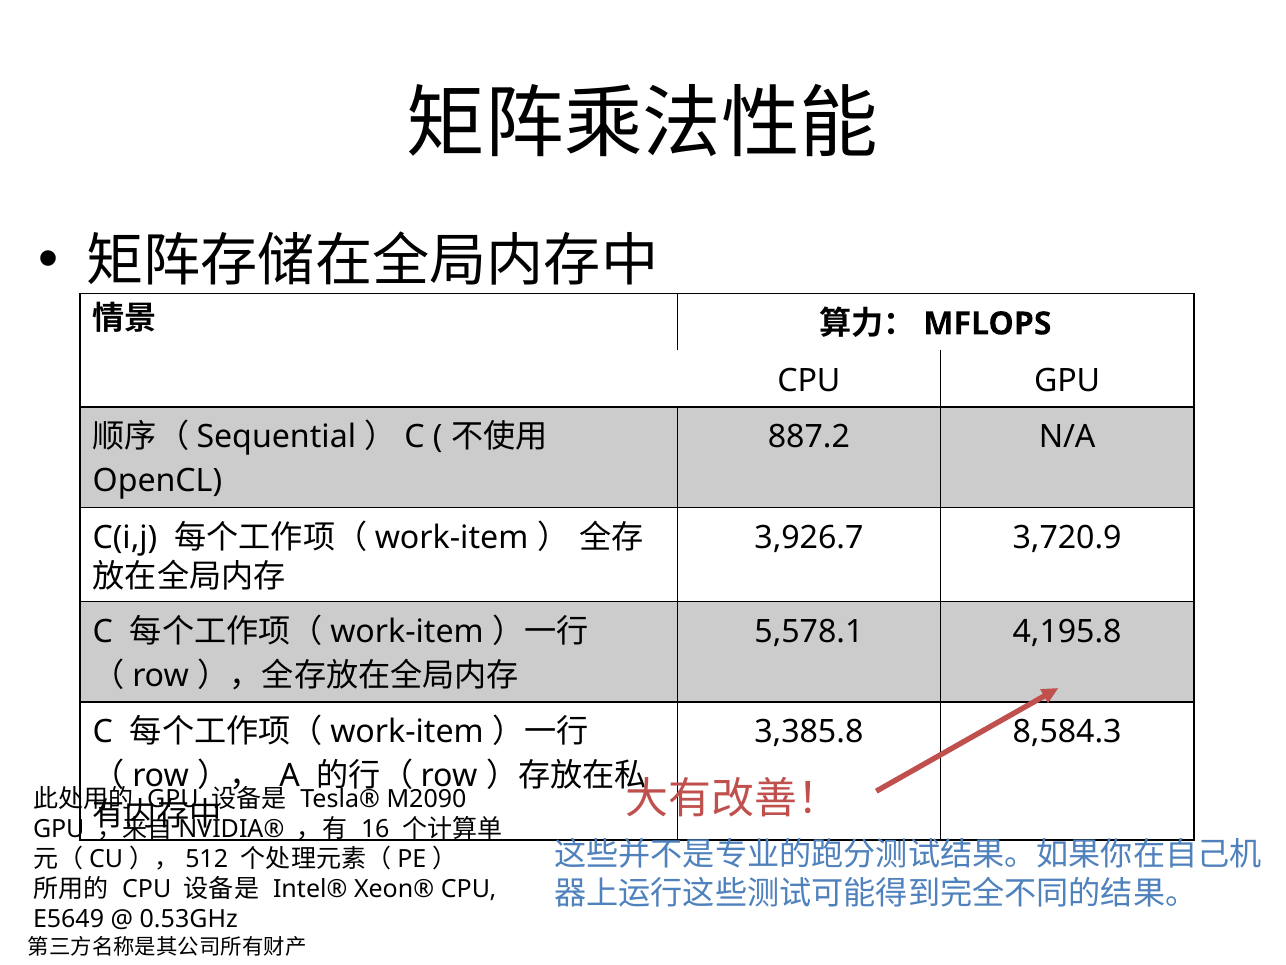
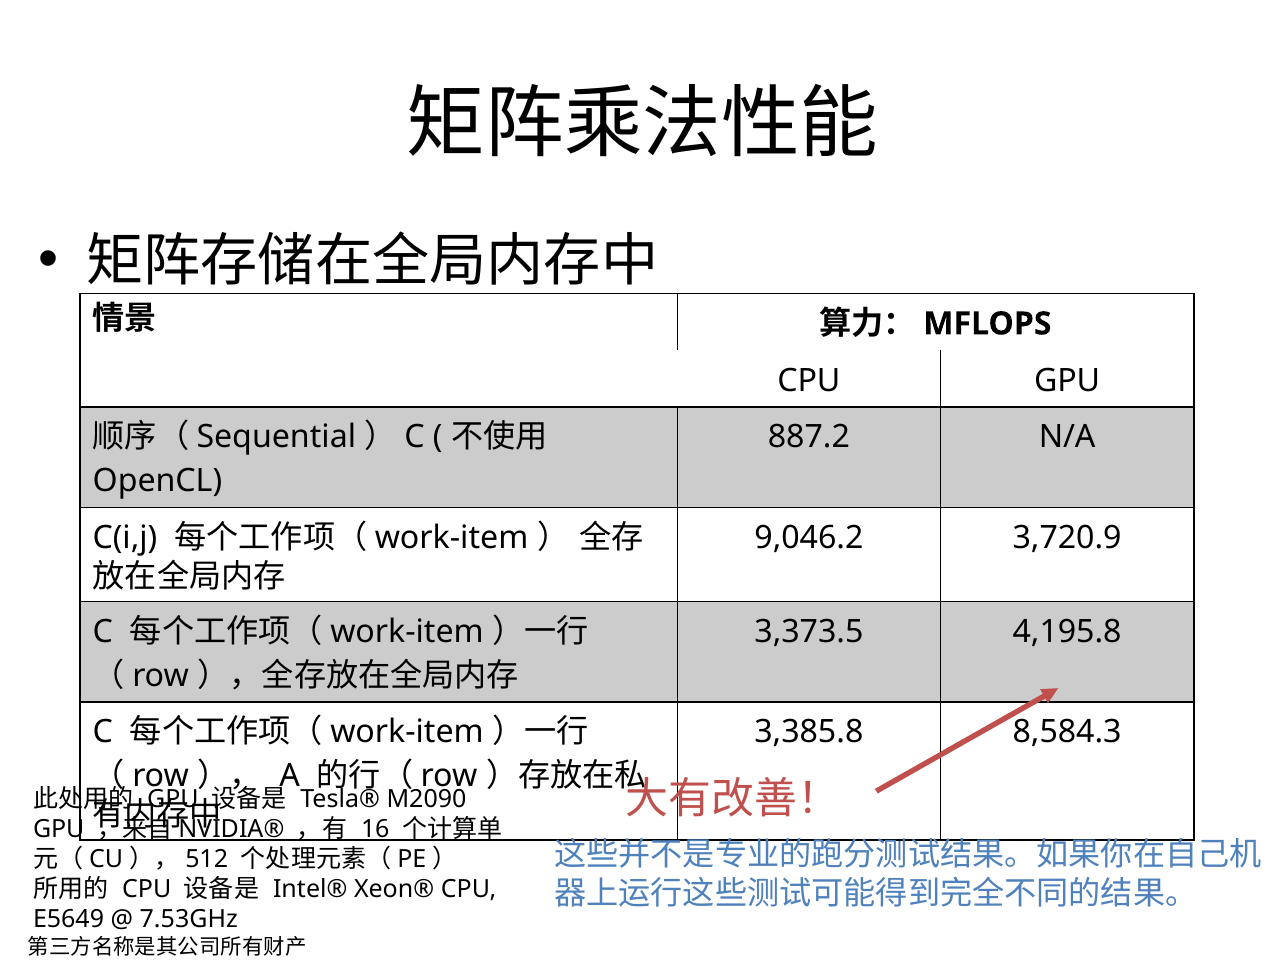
3,926.7: 3,926.7 -> 9,046.2
5,578.1: 5,578.1 -> 3,373.5
0.53GHz: 0.53GHz -> 7.53GHz
